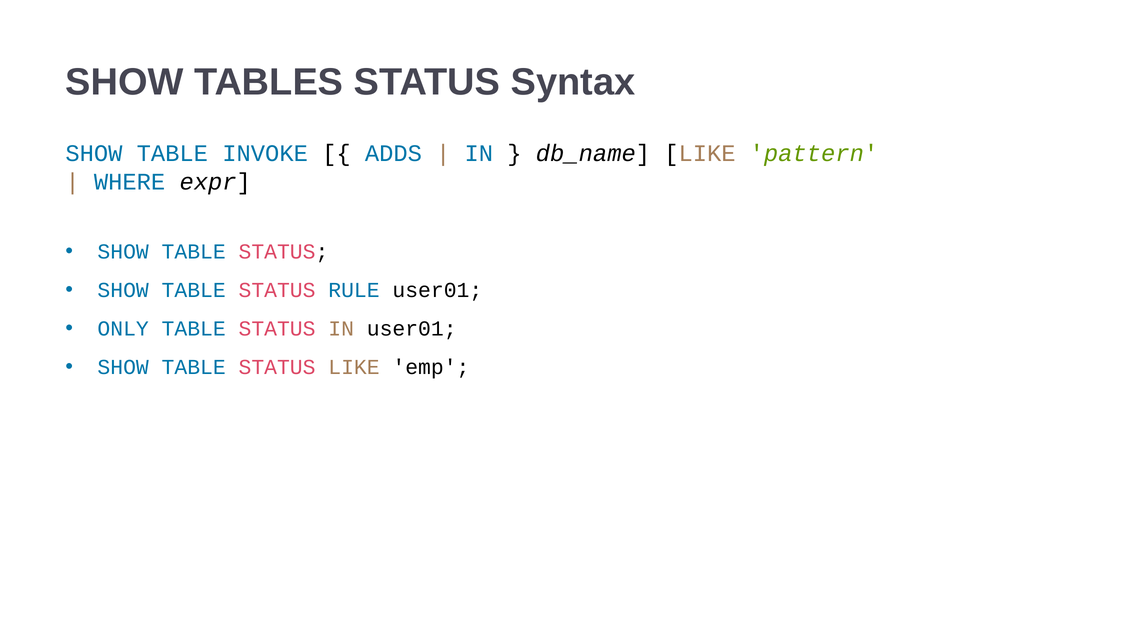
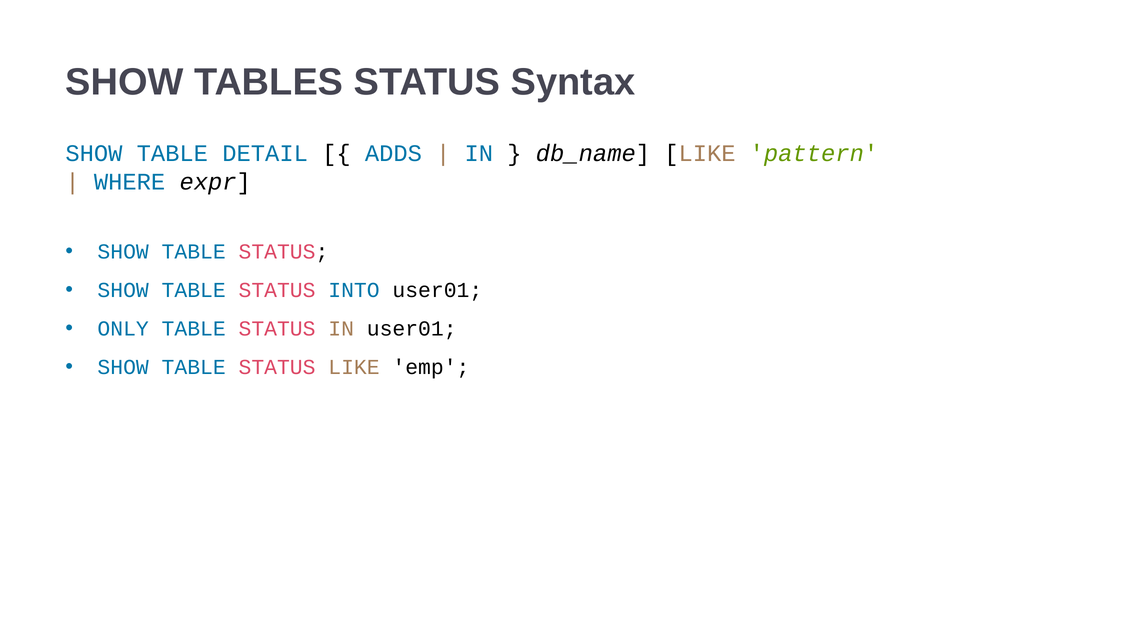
INVOKE: INVOKE -> DETAIL
RULE: RULE -> INTO
